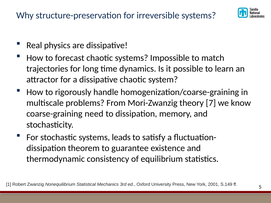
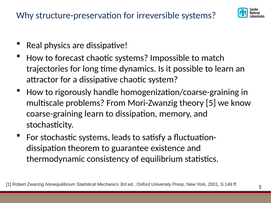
theory 7: 7 -> 5
coarse-graining need: need -> learn
